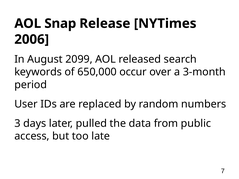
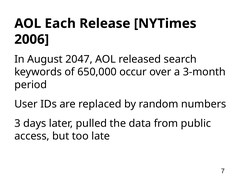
Snap: Snap -> Each
2099: 2099 -> 2047
